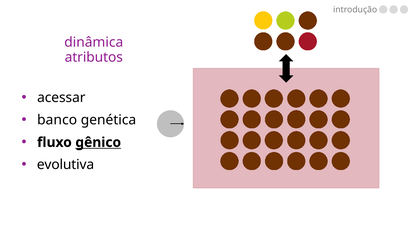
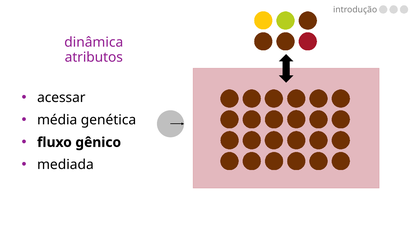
banco: banco -> média
gênico underline: present -> none
evolutiva: evolutiva -> mediada
